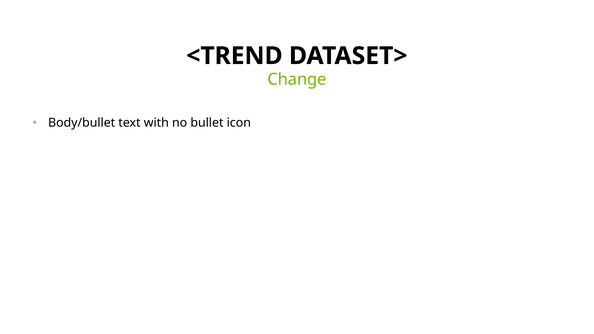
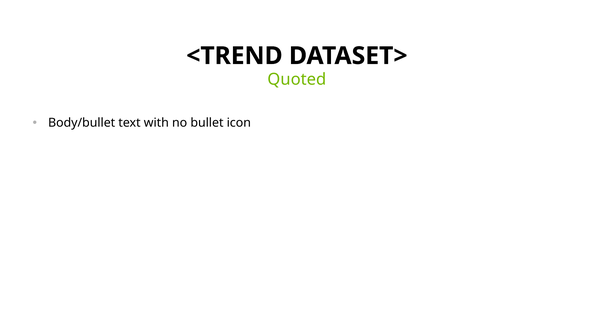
Change: Change -> Quoted
